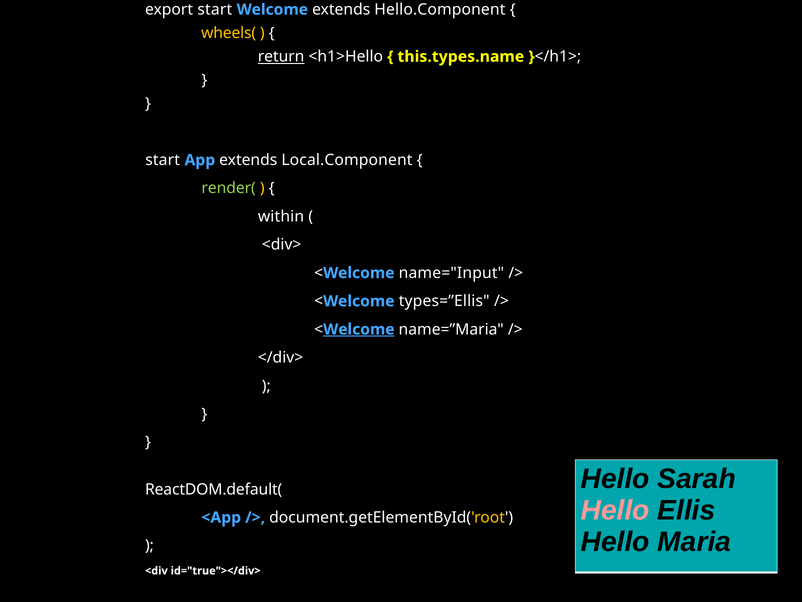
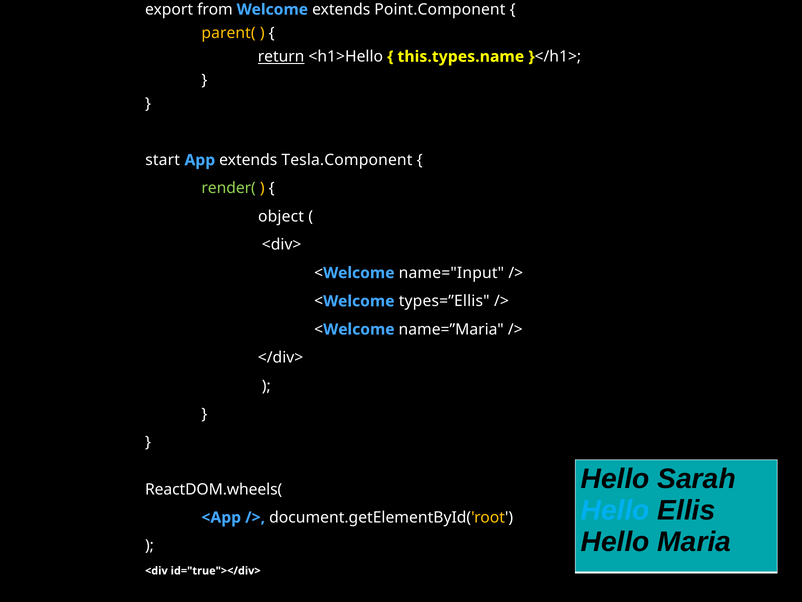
export start: start -> from
Hello.Component: Hello.Component -> Point.Component
wheels(: wheels( -> parent(
Local.Component: Local.Component -> Tesla.Component
within: within -> object
Welcome at (359, 329) underline: present -> none
ReactDOM.default(: ReactDOM.default( -> ReactDOM.wheels(
Hello at (615, 510) colour: pink -> light blue
